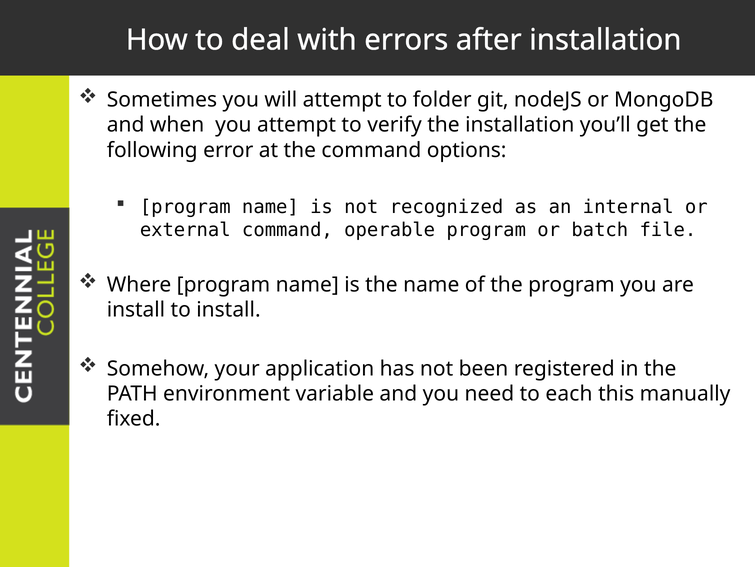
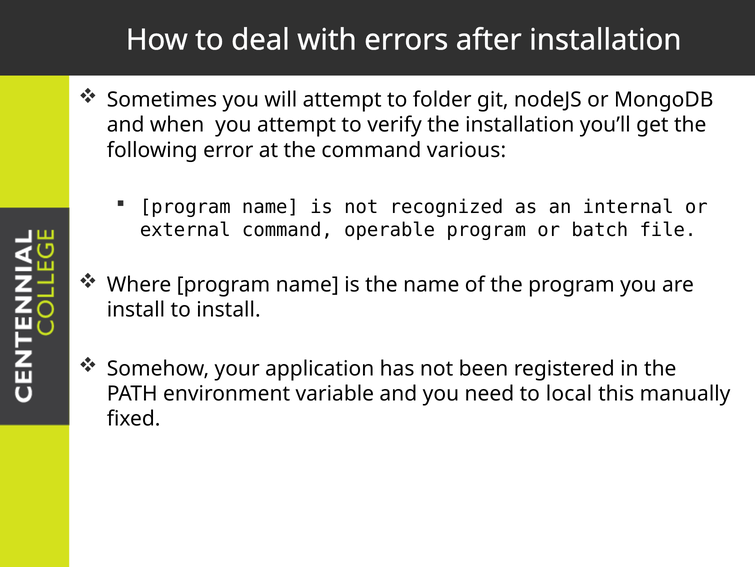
options: options -> various
each: each -> local
